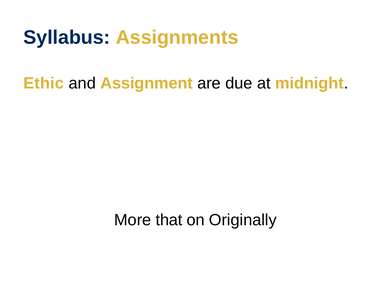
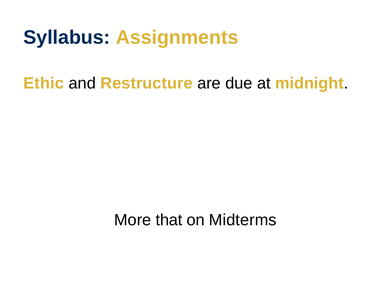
Assignment: Assignment -> Restructure
Originally: Originally -> Midterms
